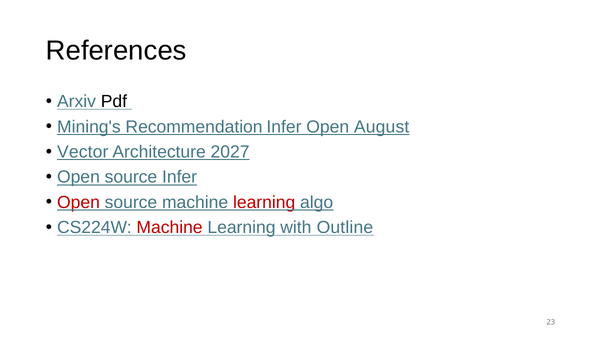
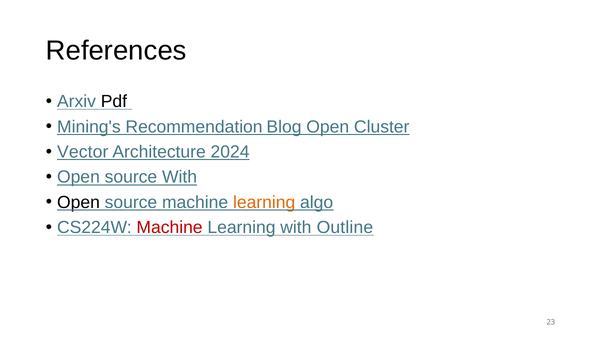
Recommendation Infer: Infer -> Blog
August: August -> Cluster
2027: 2027 -> 2024
source Infer: Infer -> With
Open at (78, 202) colour: red -> black
learning at (264, 202) colour: red -> orange
